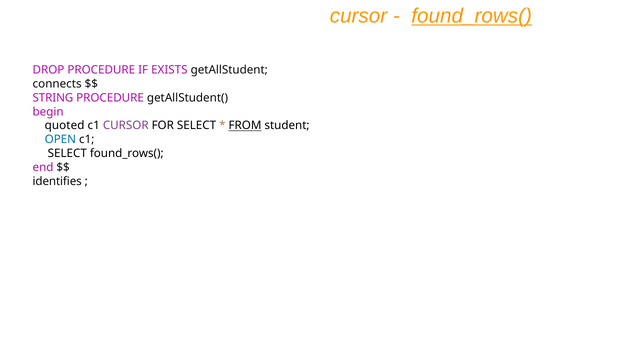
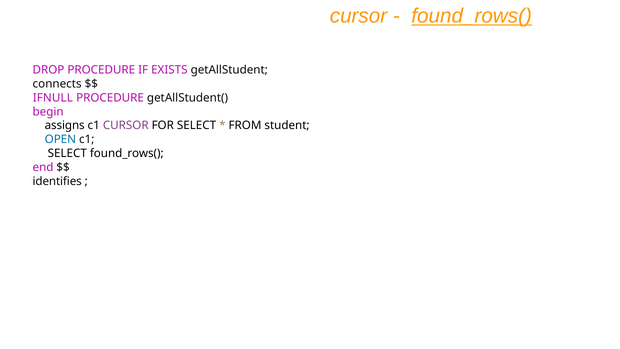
STRING: STRING -> IFNULL
quoted: quoted -> assigns
FROM underline: present -> none
